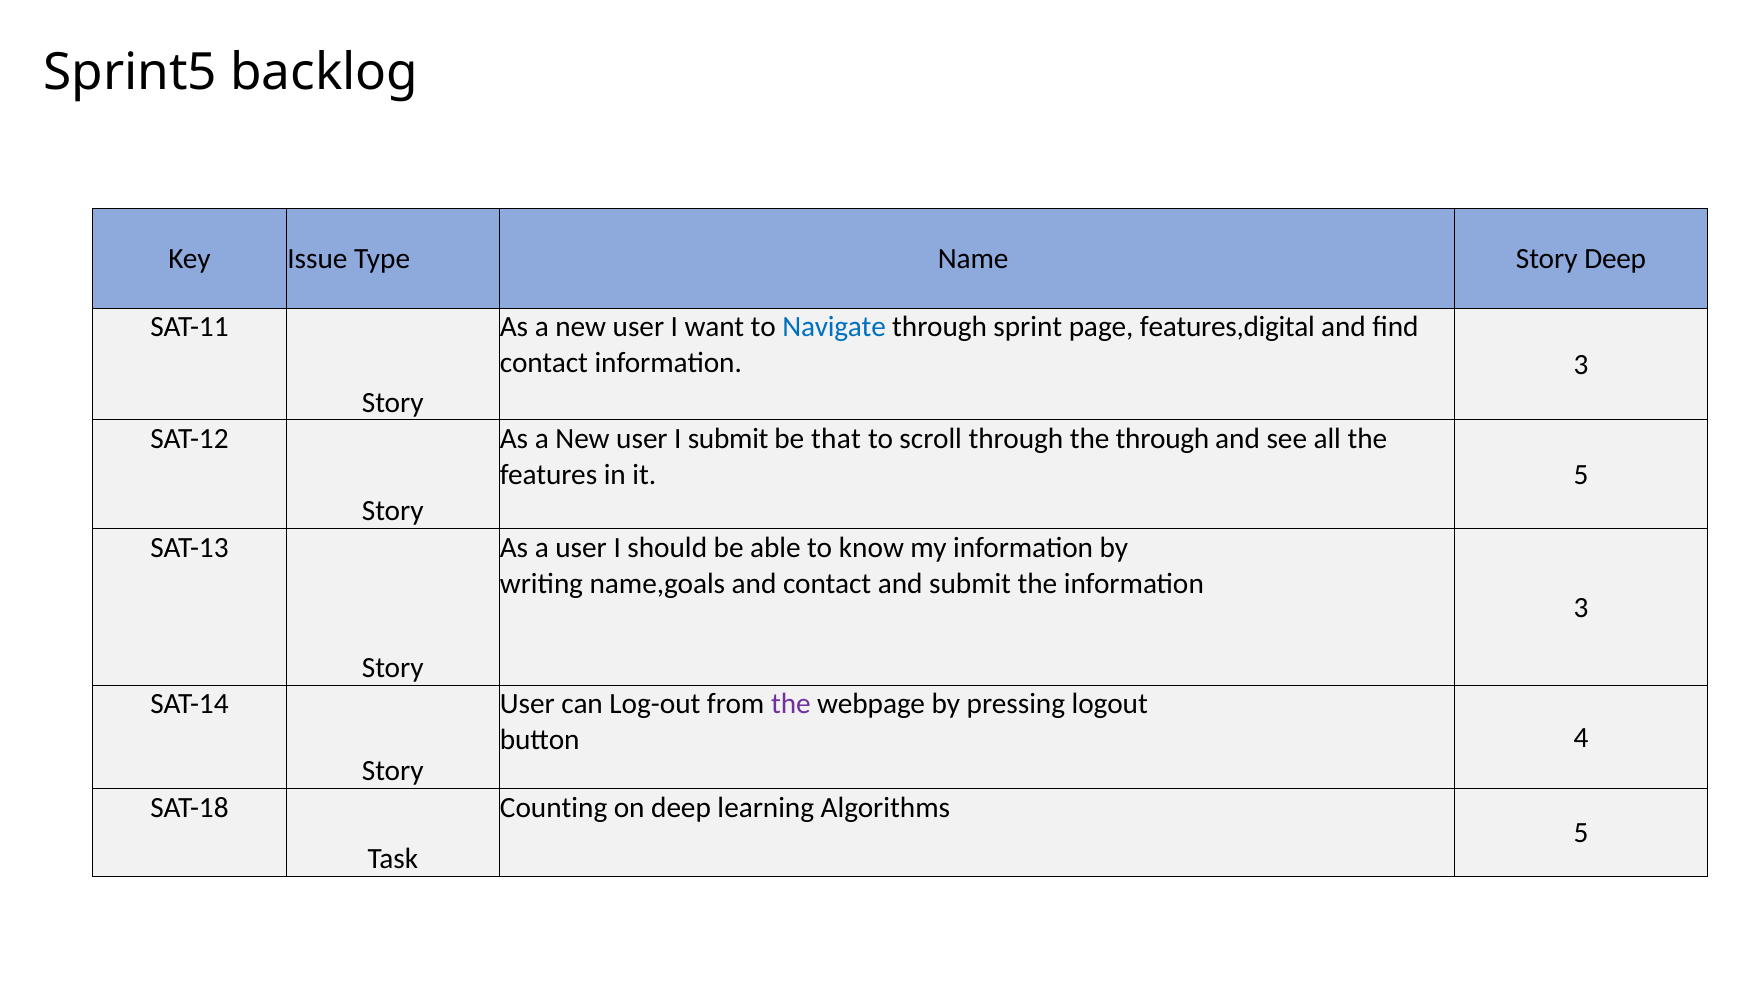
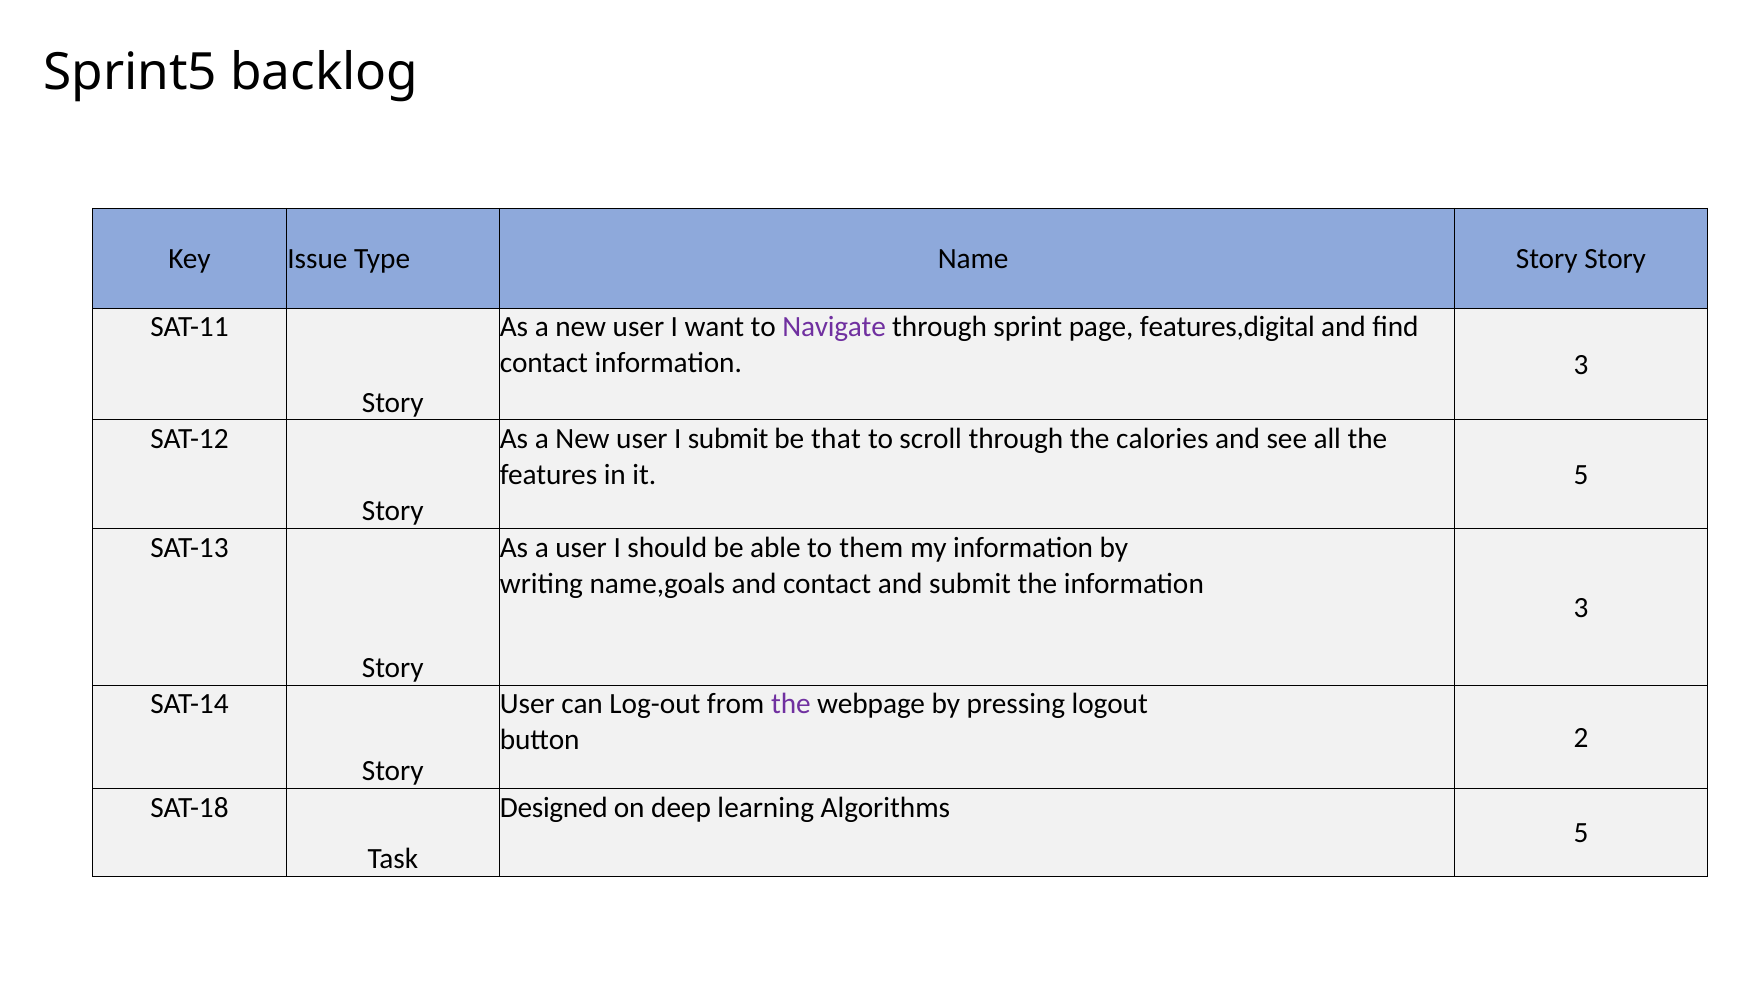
Story Deep: Deep -> Story
Navigate colour: blue -> purple
the through: through -> calories
know: know -> them
4: 4 -> 2
Counting: Counting -> Designed
